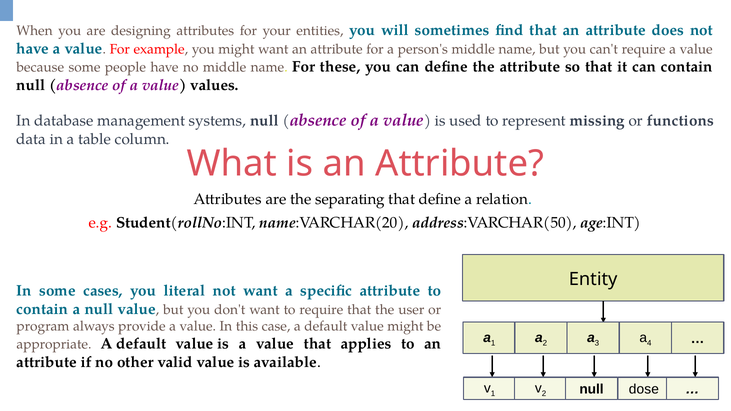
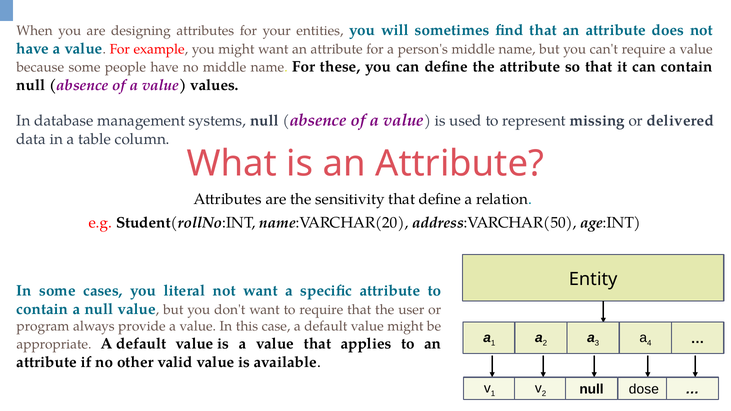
functions: functions -> delivered
separating: separating -> sensitivity
